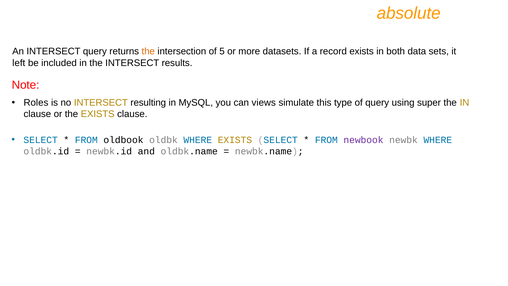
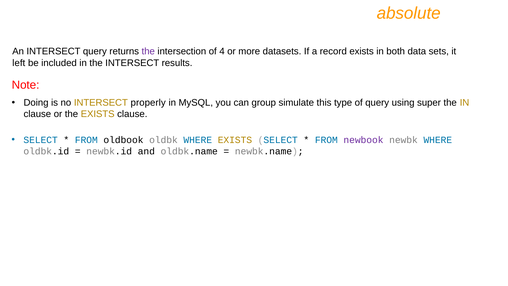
the at (148, 51) colour: orange -> purple
5: 5 -> 4
Roles: Roles -> Doing
resulting: resulting -> properly
views: views -> group
